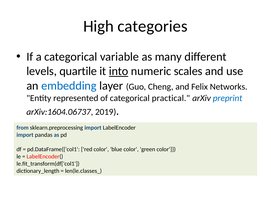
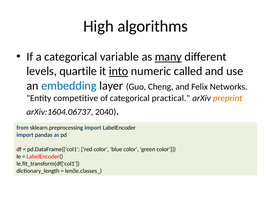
categories: categories -> algorithms
many underline: none -> present
scales: scales -> called
represented: represented -> competitive
preprint colour: blue -> orange
2019: 2019 -> 2040
